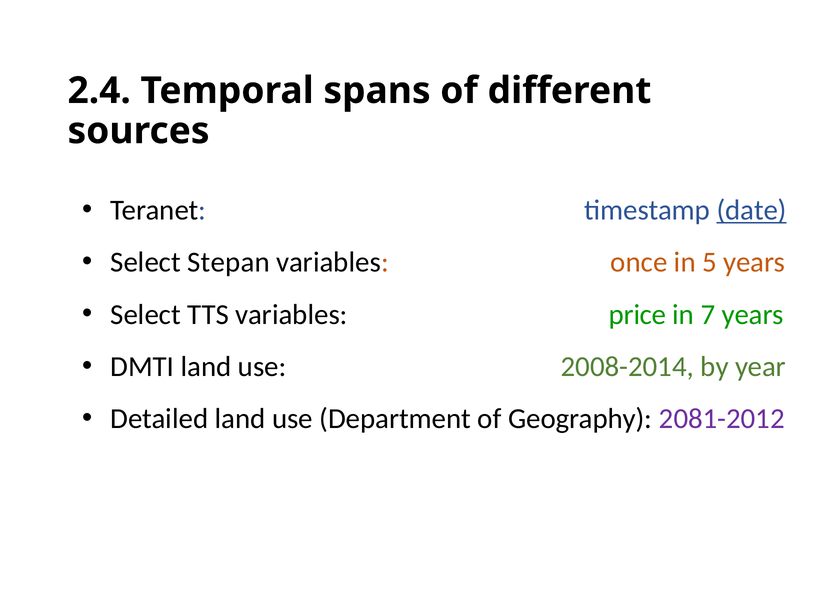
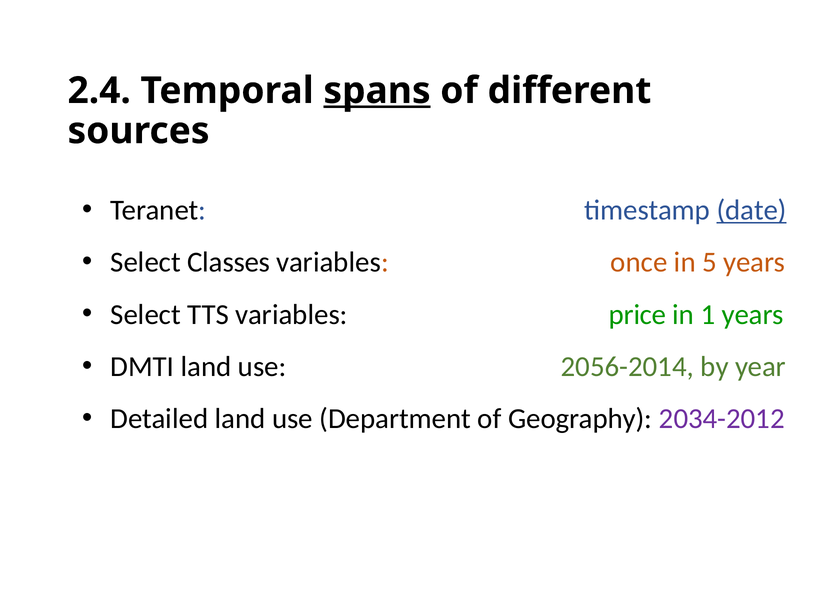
spans underline: none -> present
Stepan: Stepan -> Classes
7: 7 -> 1
2008-2014: 2008-2014 -> 2056-2014
2081-2012: 2081-2012 -> 2034-2012
